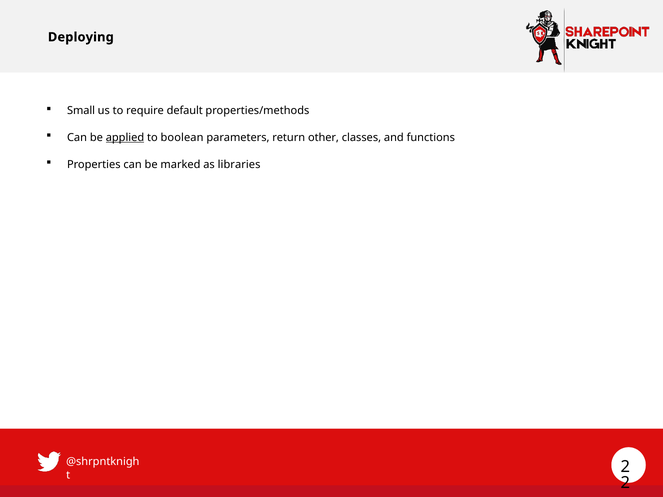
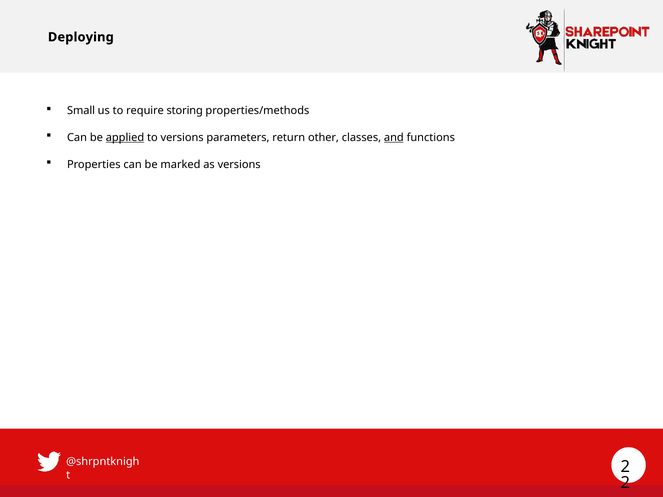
default: default -> storing
to boolean: boolean -> versions
and underline: none -> present
as libraries: libraries -> versions
